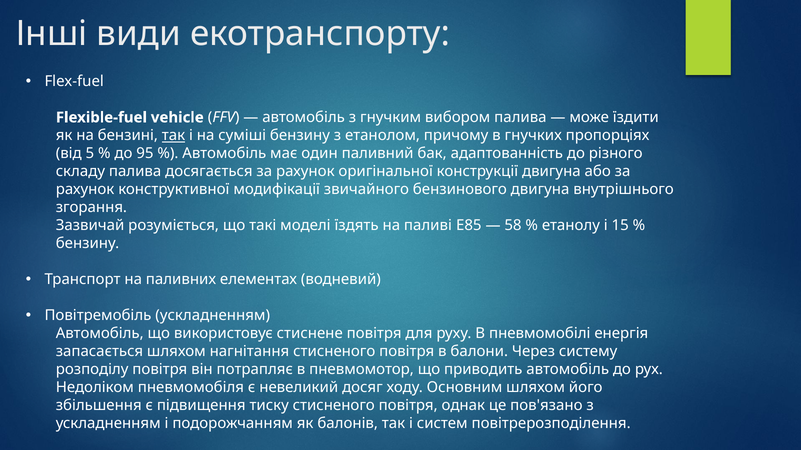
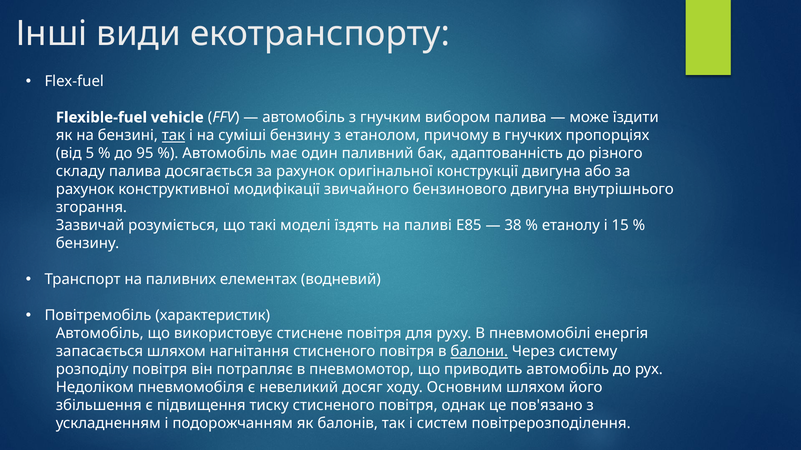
58: 58 -> 38
Повітремобіль ускладненням: ускладненням -> характеристик
балони underline: none -> present
